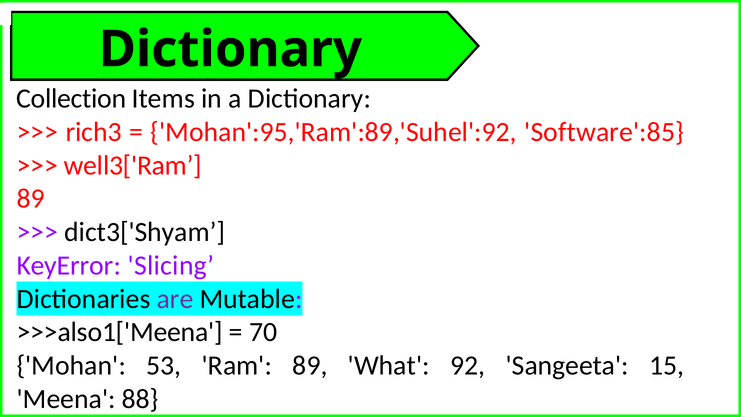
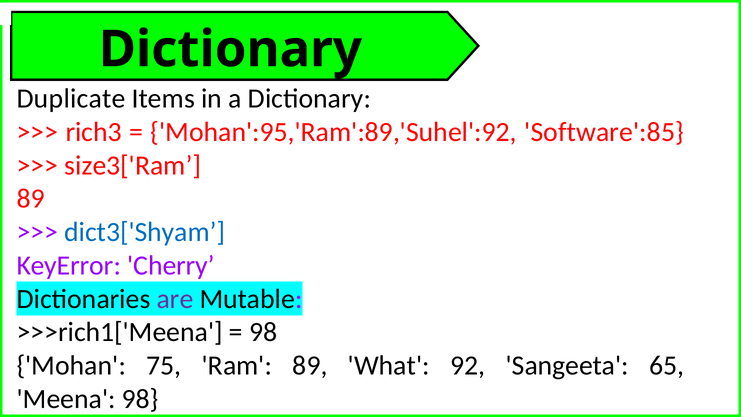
Collection: Collection -> Duplicate
well3['Ram: well3['Ram -> size3['Ram
dict3['Shyam colour: black -> blue
Slicing: Slicing -> Cherry
>>>also1['Meena: >>>also1['Meena -> >>>rich1['Meena
70 at (263, 332): 70 -> 98
53: 53 -> 75
15: 15 -> 65
Meena 88: 88 -> 98
